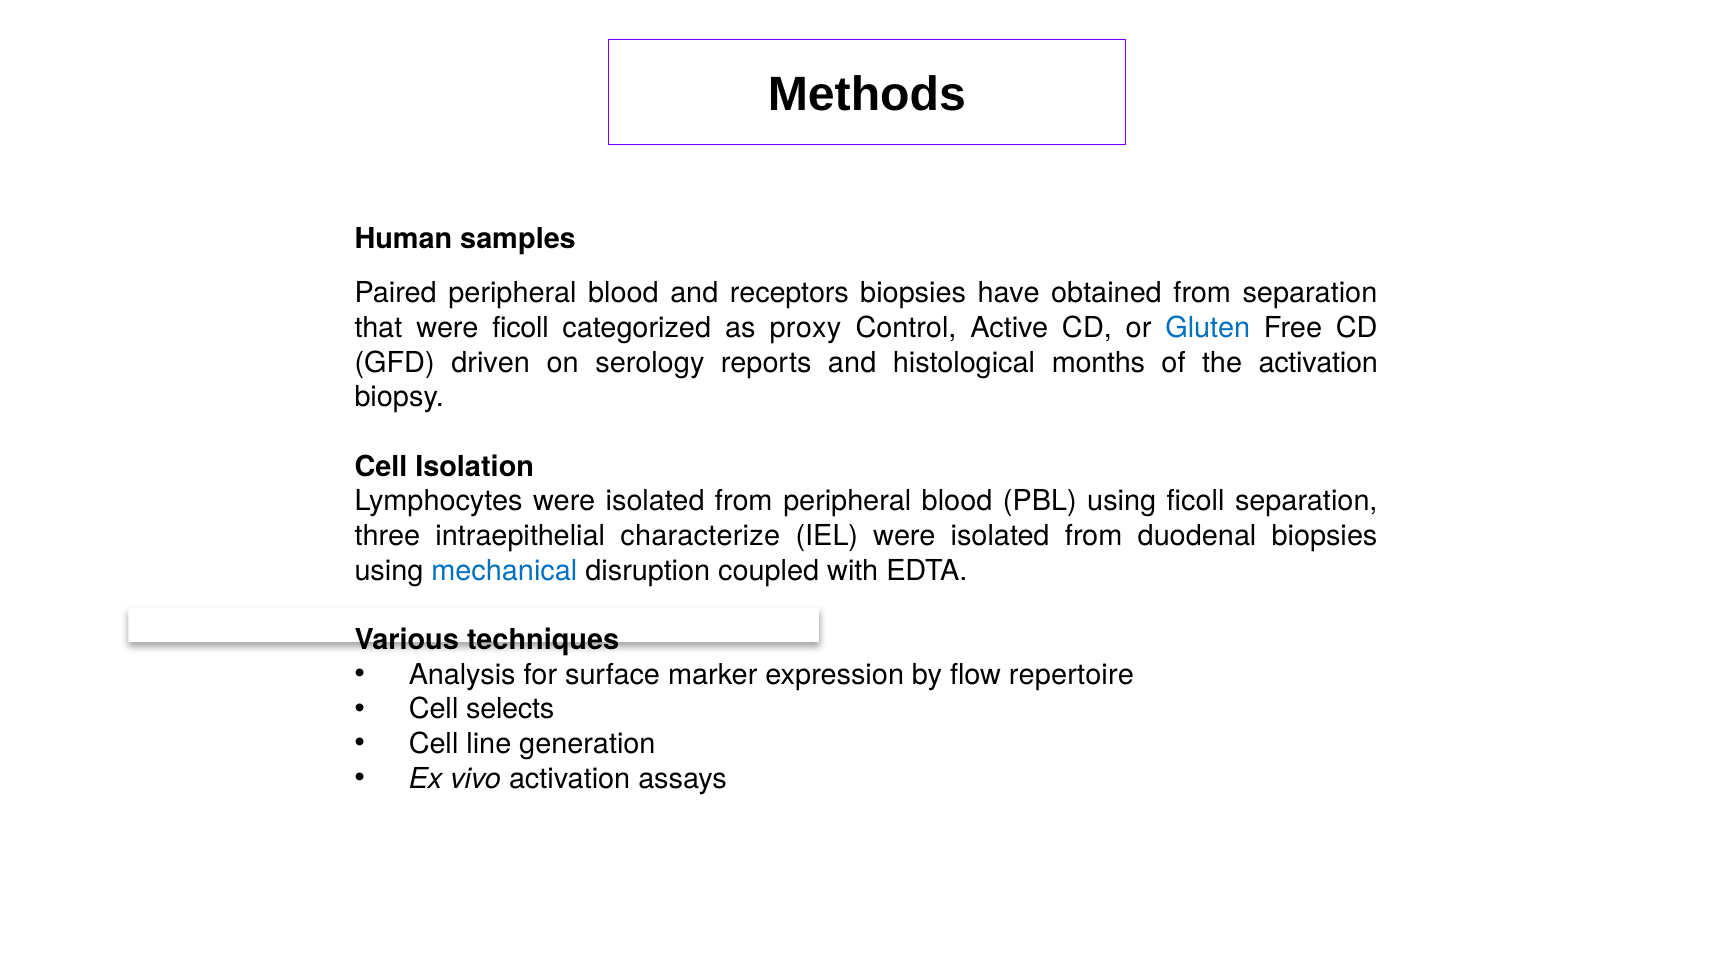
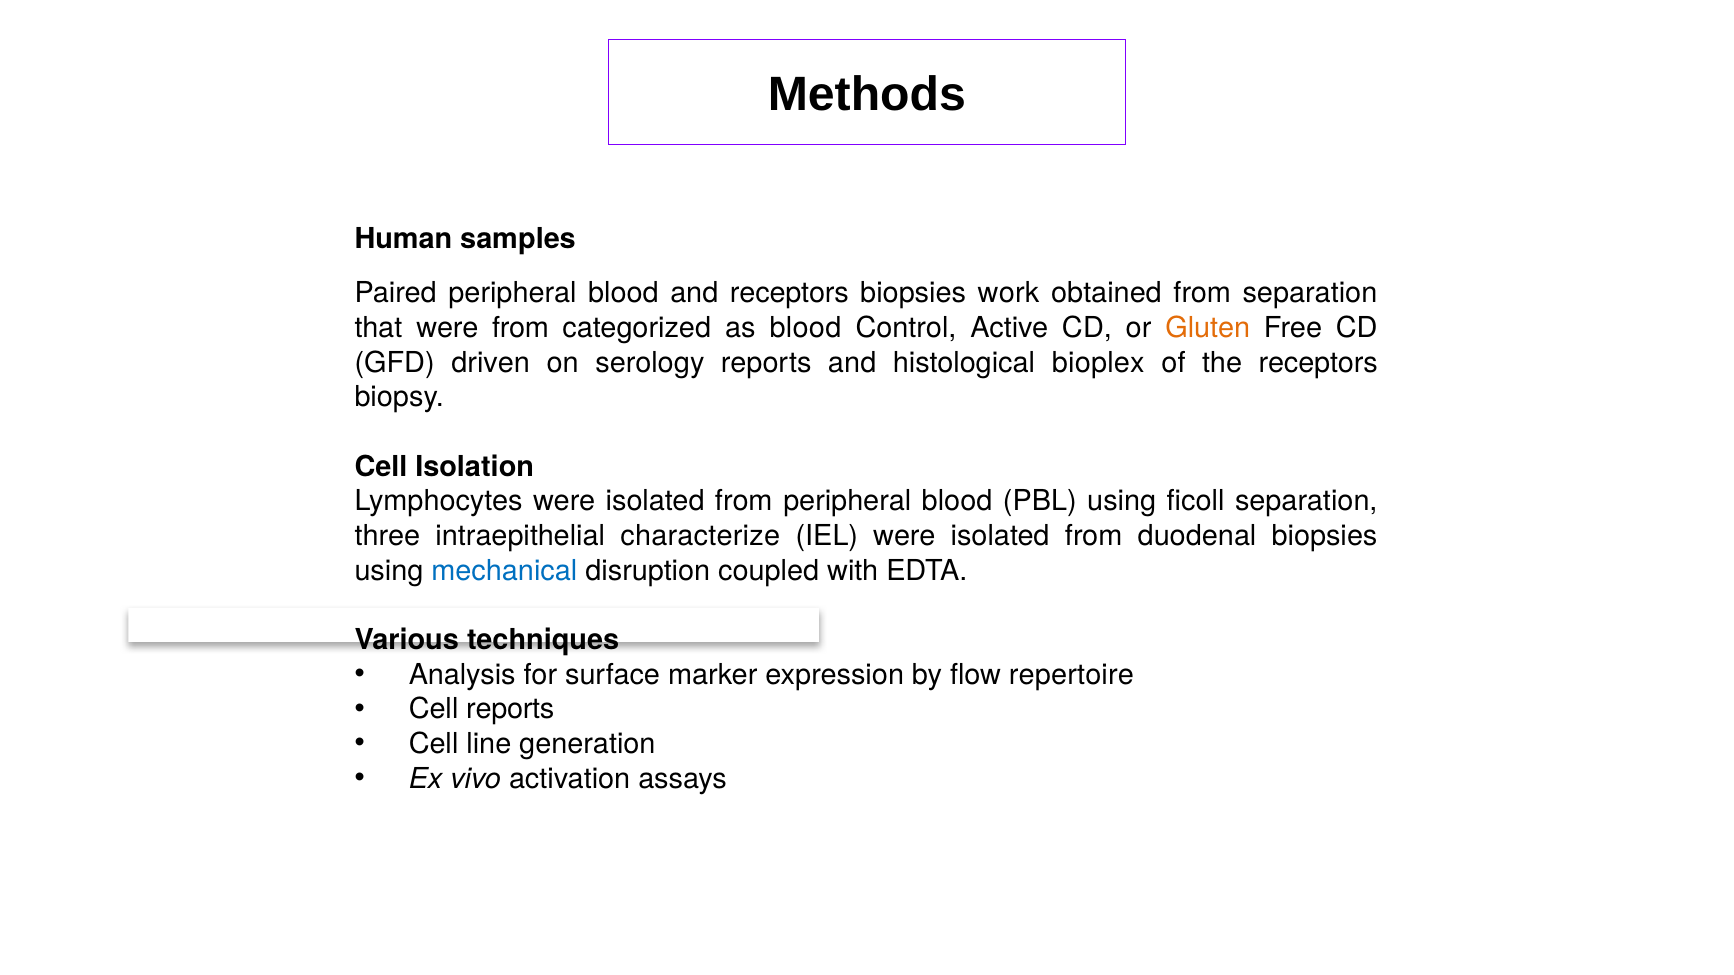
have: have -> work
were ficoll: ficoll -> from
as proxy: proxy -> blood
Gluten colour: blue -> orange
months: months -> bioplex
the activation: activation -> receptors
Cell selects: selects -> reports
